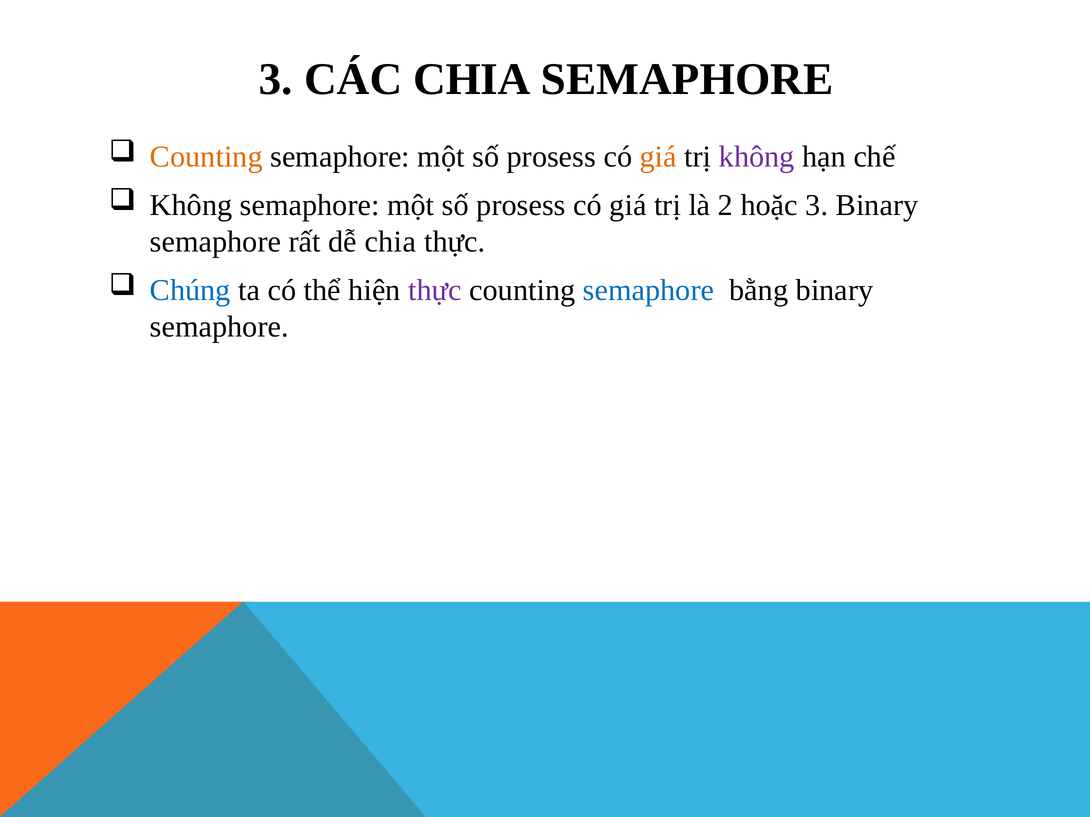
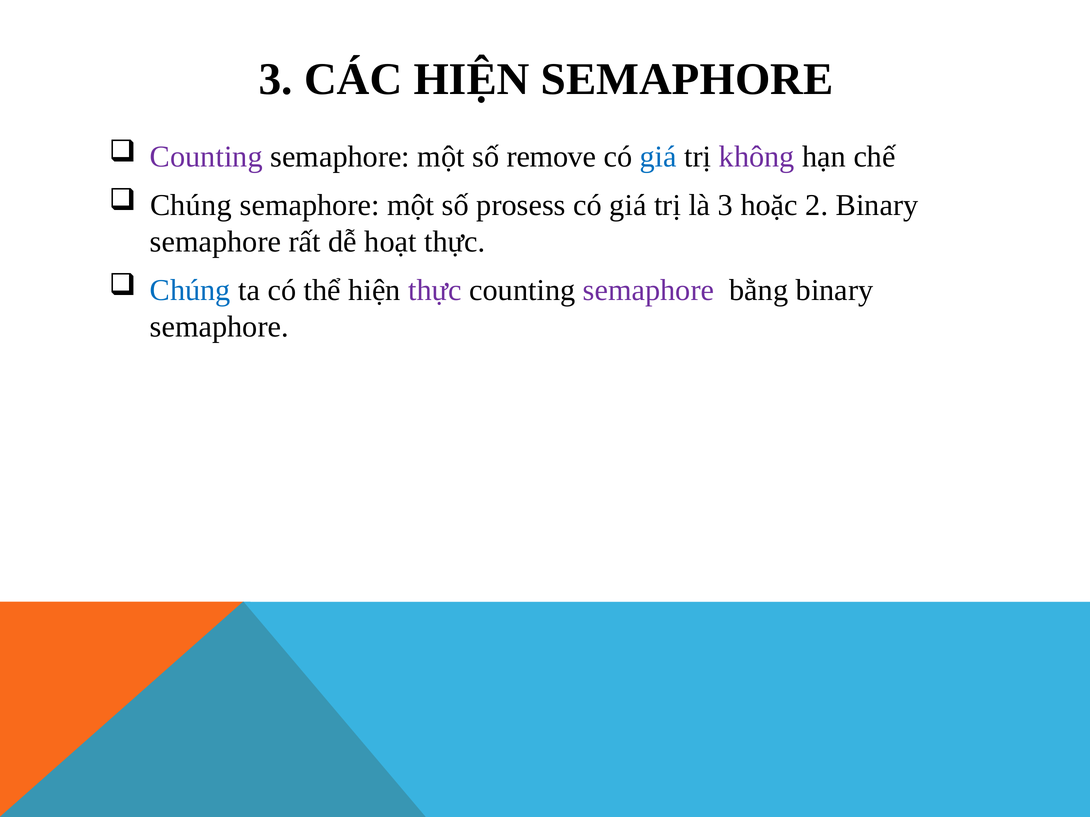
CÁC CHIA: CHIA -> HIỆN
Counting at (206, 157) colour: orange -> purple
prosess at (551, 157): prosess -> remove
giá at (658, 157) colour: orange -> blue
Không at (191, 205): Không -> Chúng
là 2: 2 -> 3
hoặc 3: 3 -> 2
dễ chia: chia -> hoạt
semaphore at (649, 290) colour: blue -> purple
